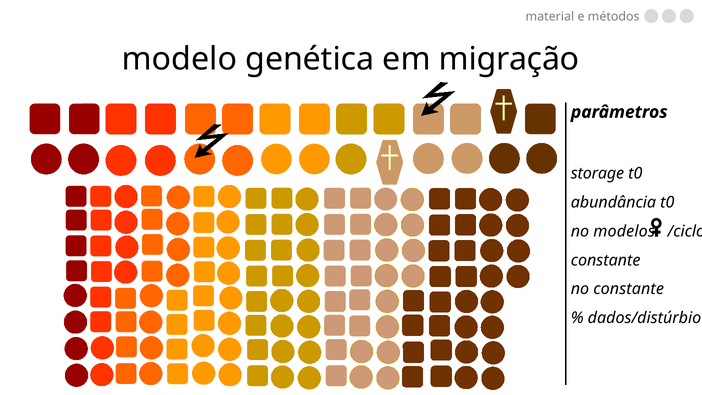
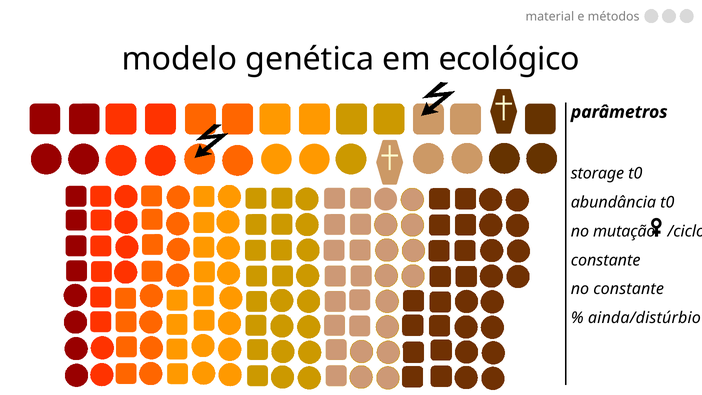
migração: migração -> ecológico
modelos: modelos -> mutação
dados/distúrbio: dados/distúrbio -> ainda/distúrbio
